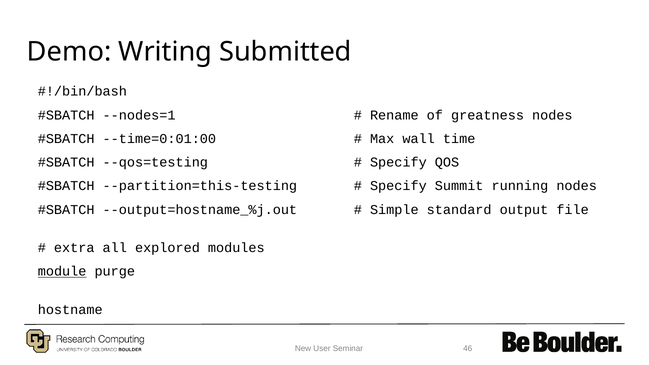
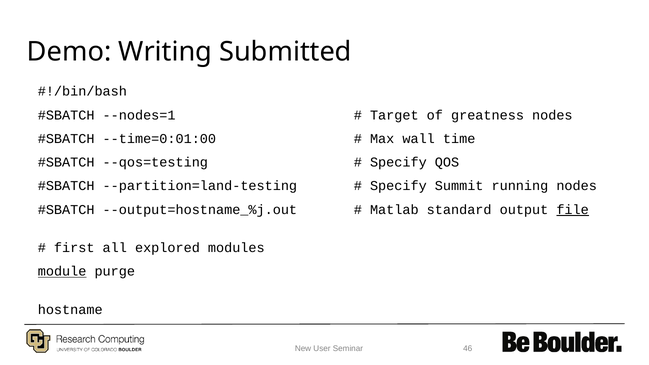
Rename: Rename -> Target
--partition=this-testing: --partition=this-testing -> --partition=land-testing
Simple: Simple -> Matlab
file underline: none -> present
extra: extra -> first
